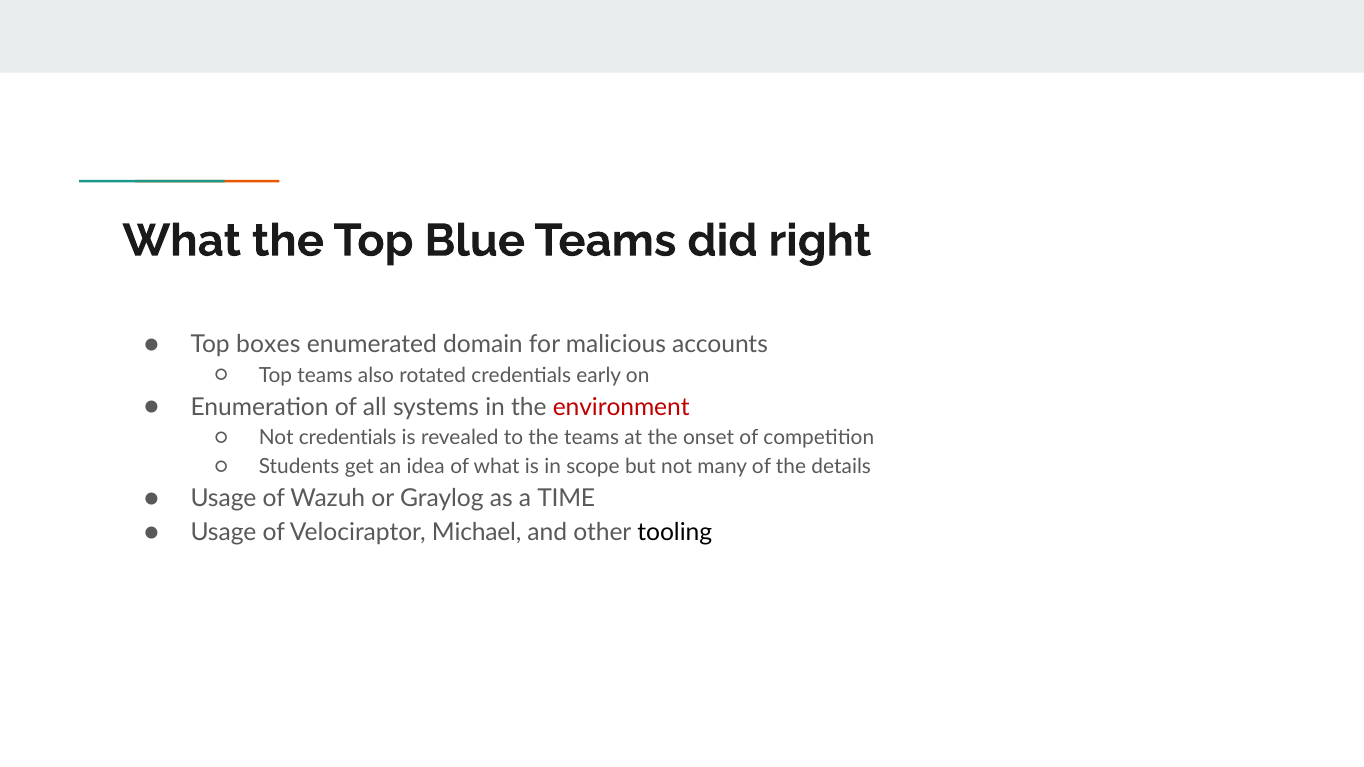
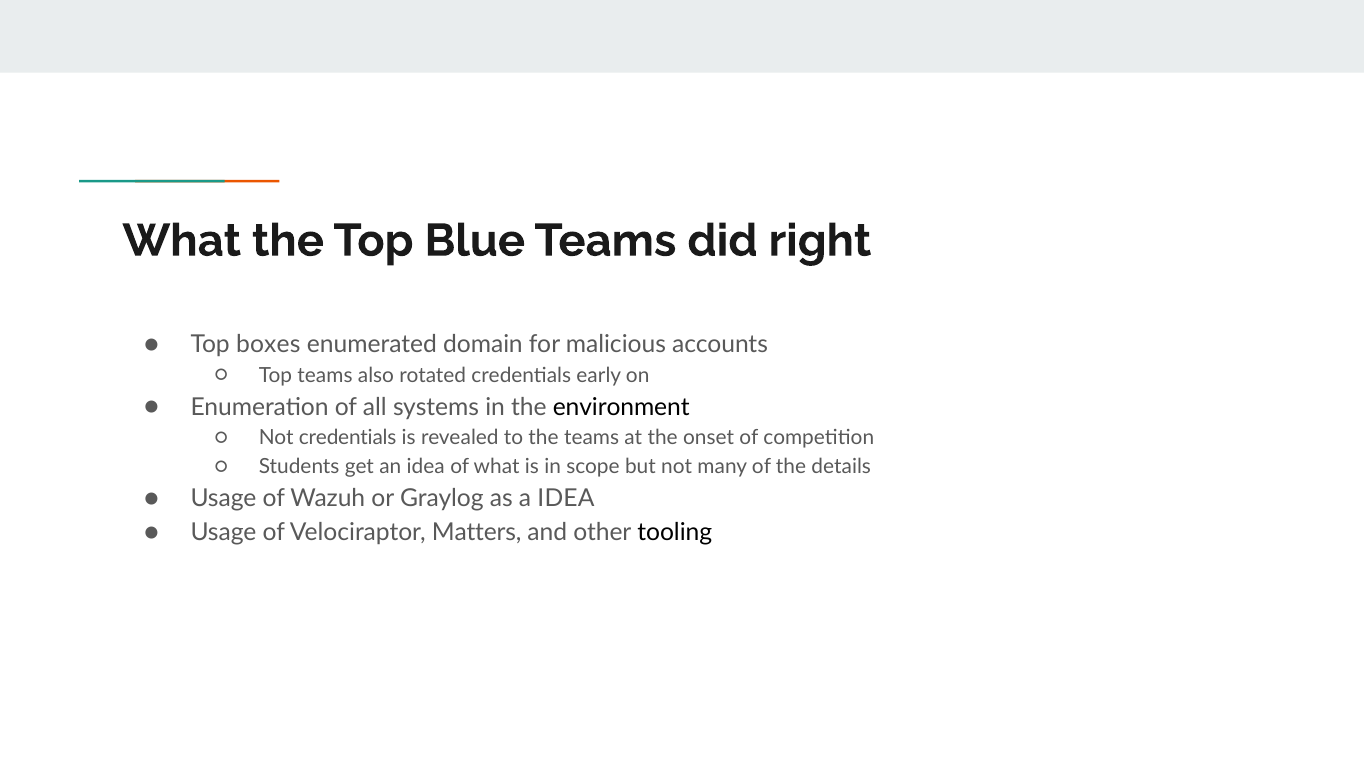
environment colour: red -> black
a TIME: TIME -> IDEA
Michael: Michael -> Matters
